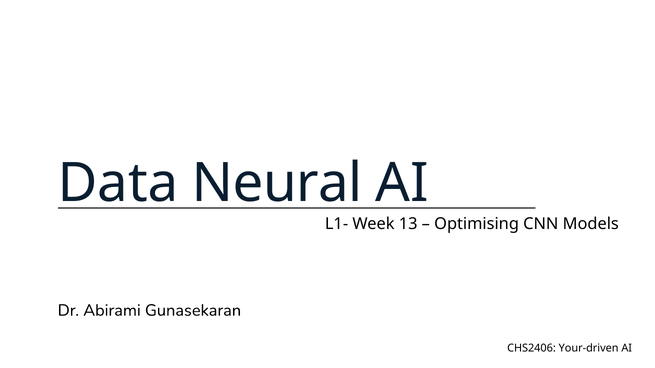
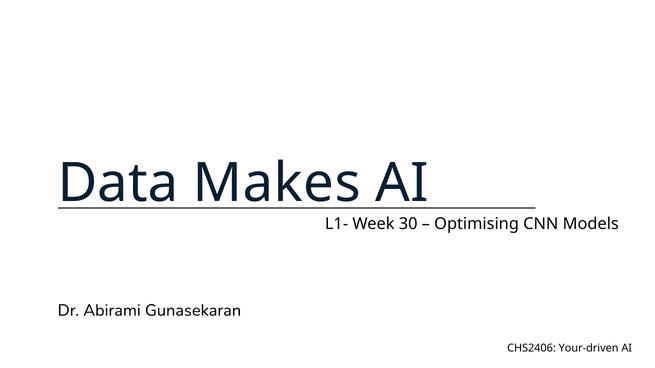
Neural: Neural -> Makes
13: 13 -> 30
